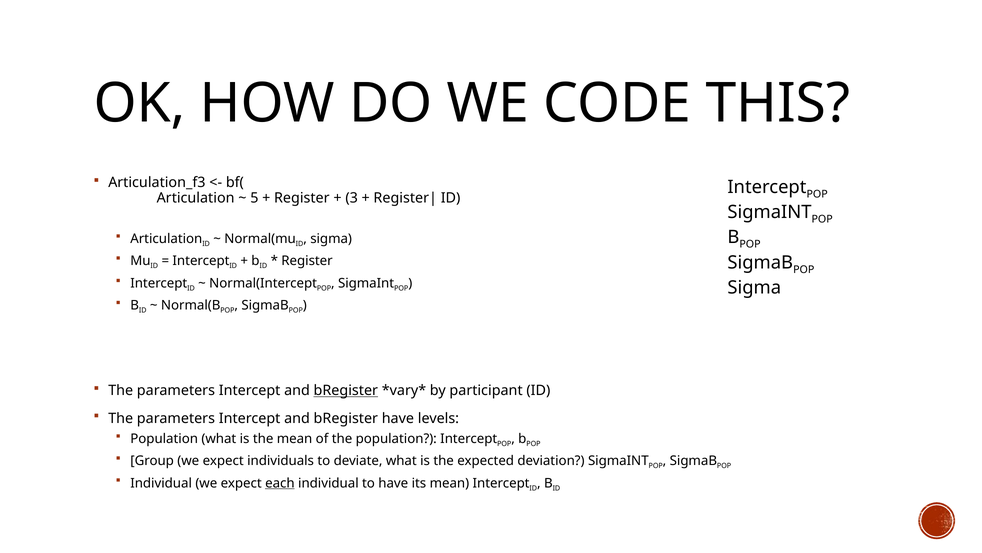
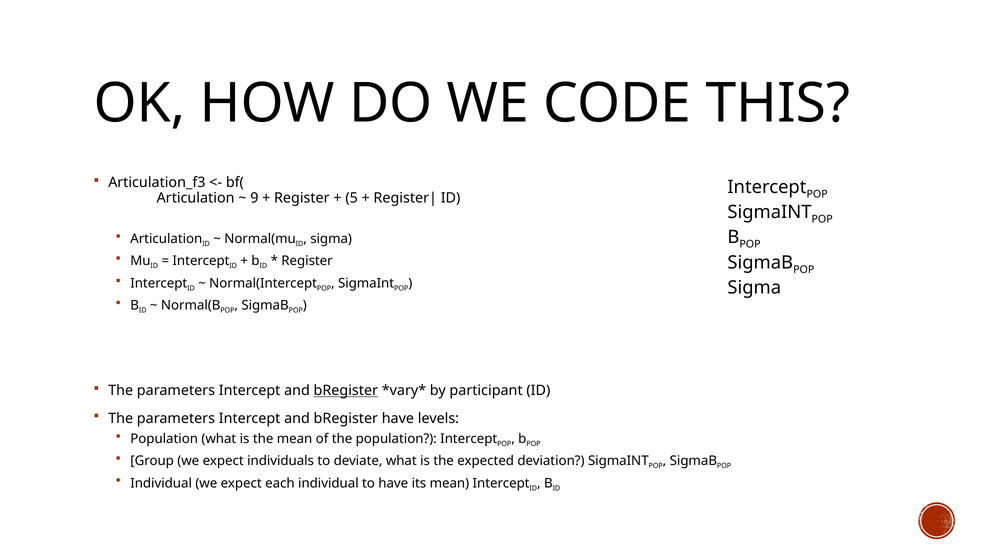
5: 5 -> 9
3: 3 -> 5
each underline: present -> none
